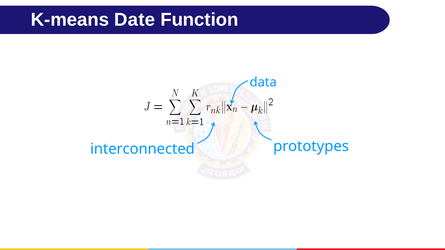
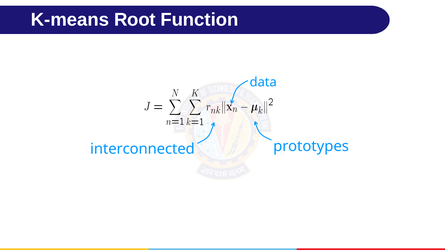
Date: Date -> Root
